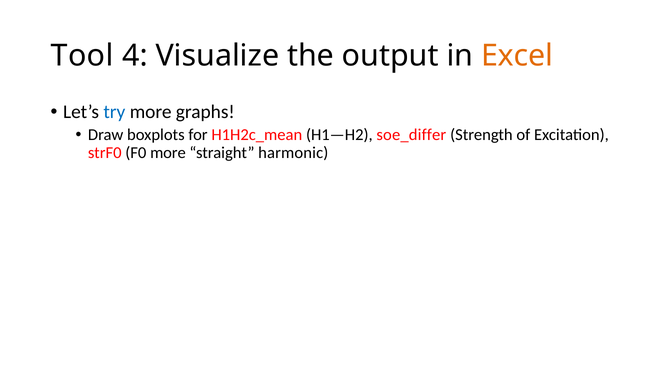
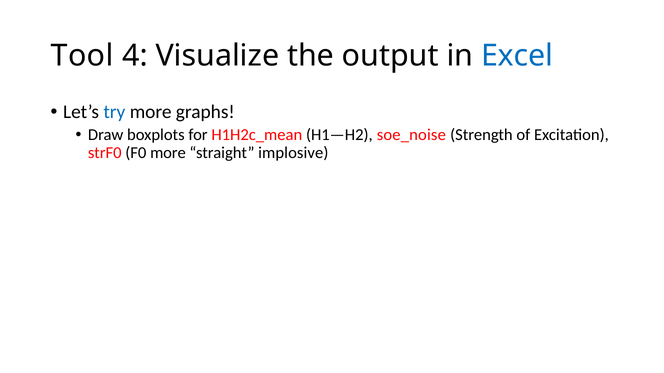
Excel colour: orange -> blue
soe_differ: soe_differ -> soe_noise
harmonic: harmonic -> implosive
